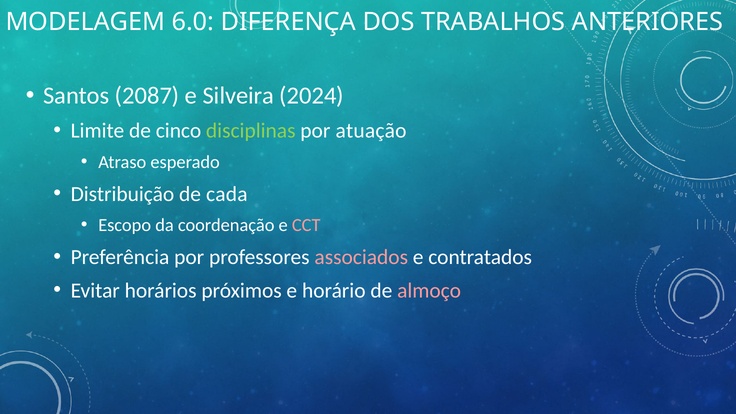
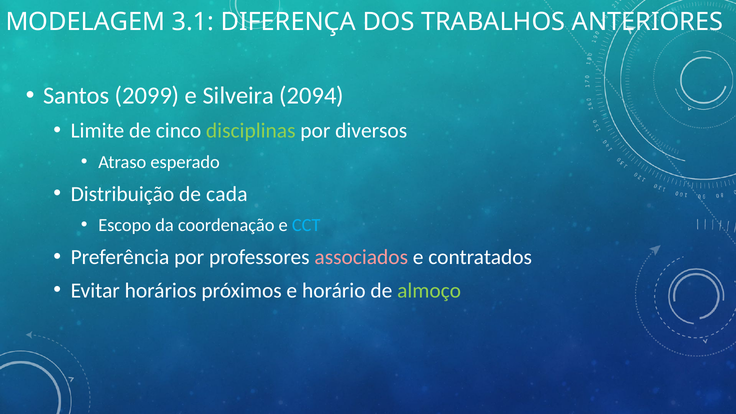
6.0: 6.0 -> 3.1
2087: 2087 -> 2099
2024: 2024 -> 2094
atuação: atuação -> diversos
CCT colour: pink -> light blue
almoço colour: pink -> light green
